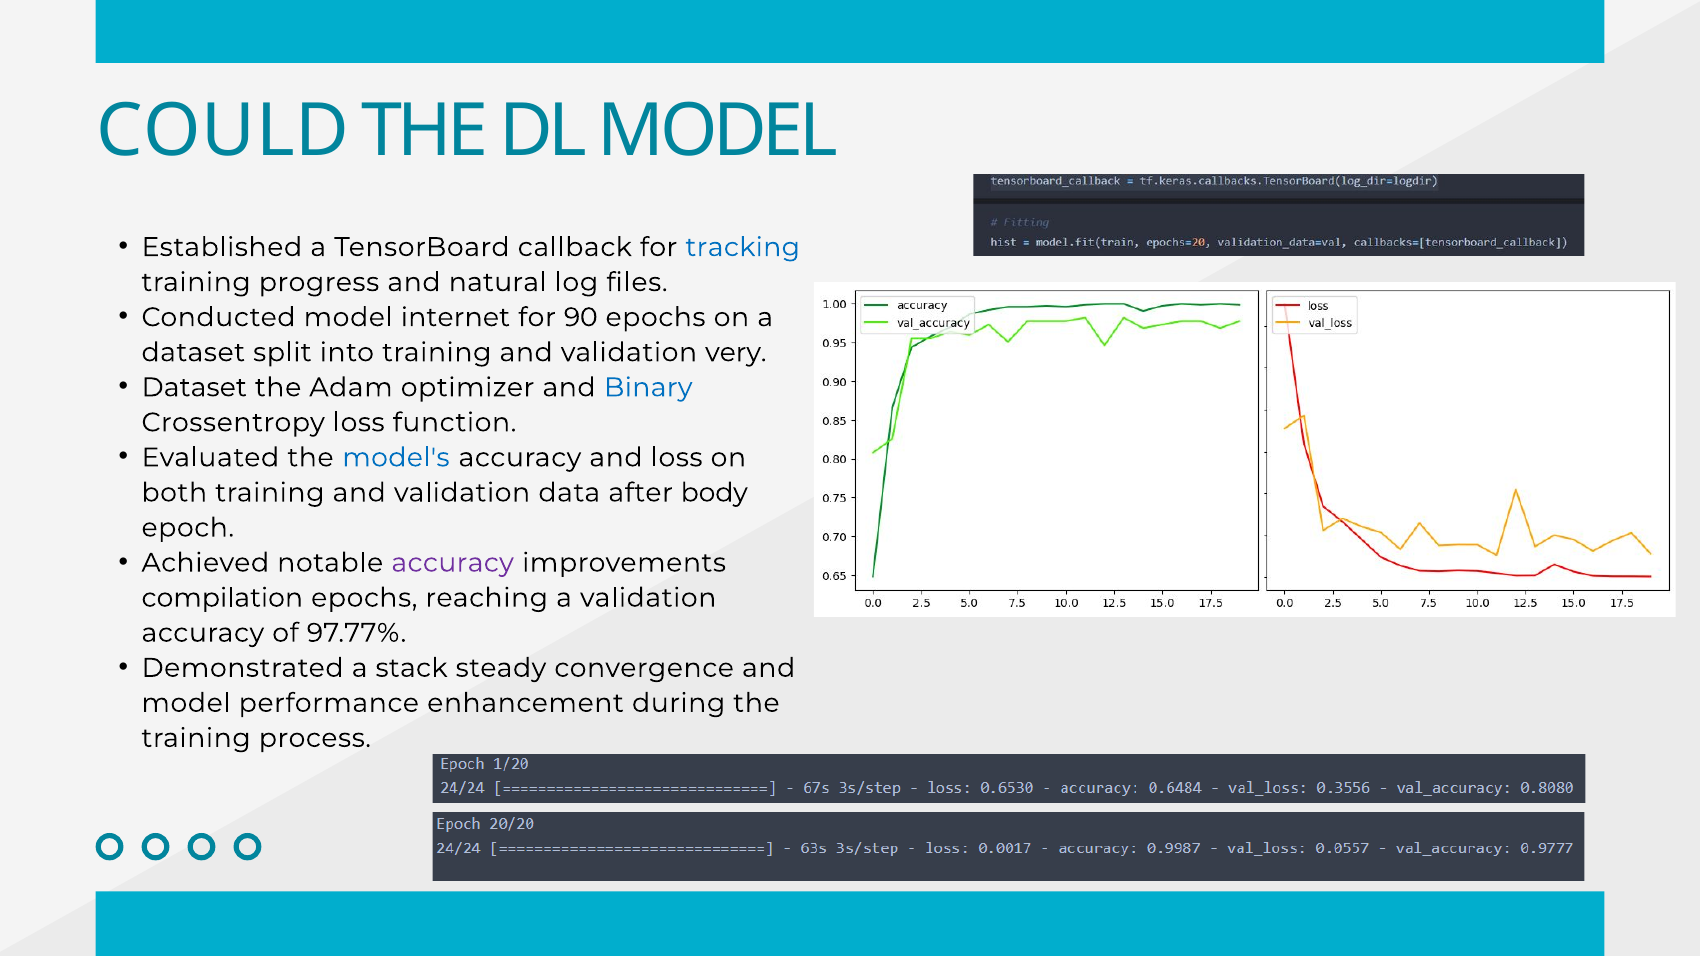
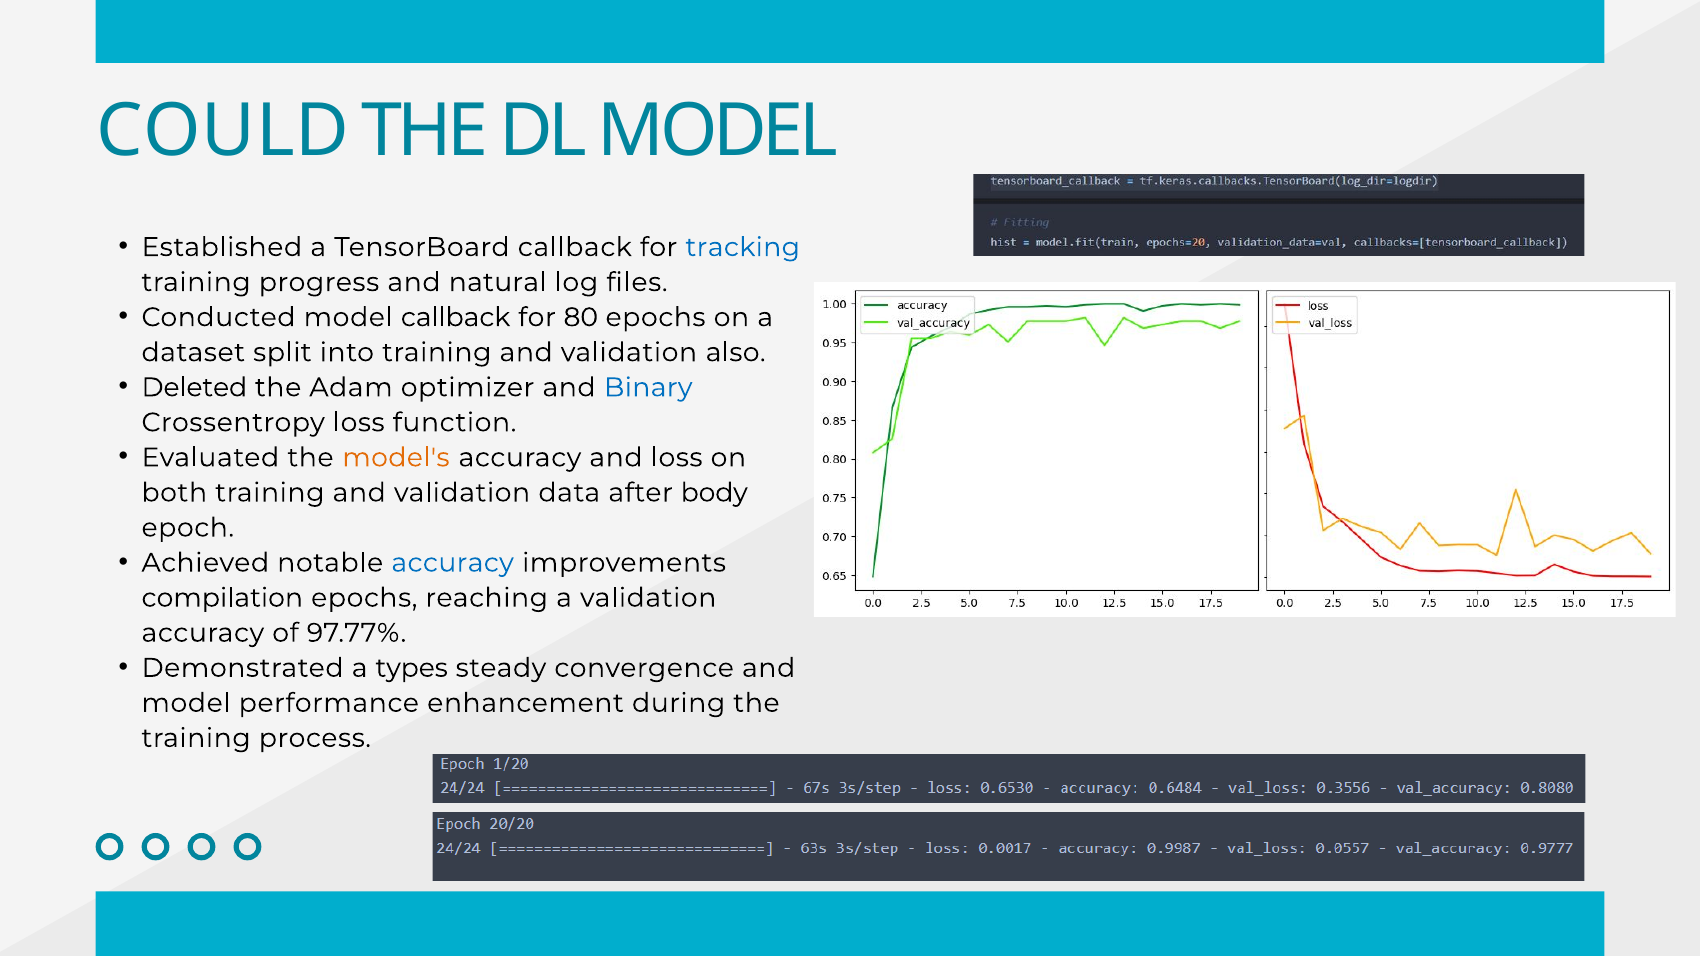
model internet: internet -> callback
90: 90 -> 80
very: very -> also
Dataset at (194, 388): Dataset -> Deleted
model's colour: blue -> orange
accuracy at (453, 563) colour: purple -> blue
stack: stack -> types
